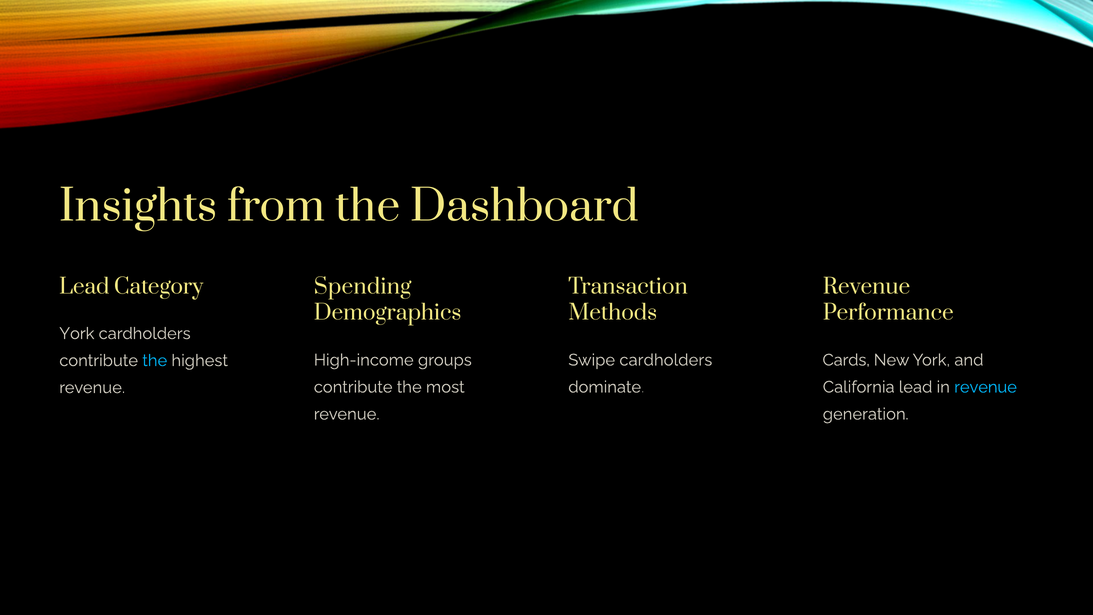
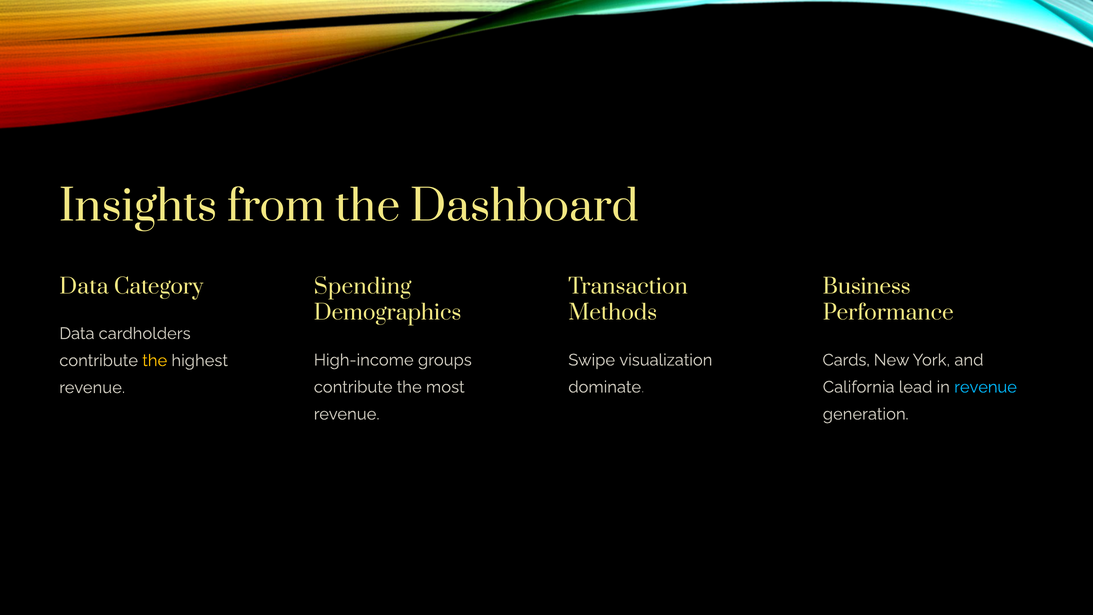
Lead at (84, 287): Lead -> Data
Revenue at (867, 287): Revenue -> Business
York at (77, 333): York -> Data
Swipe cardholders: cardholders -> visualization
the at (155, 360) colour: light blue -> yellow
